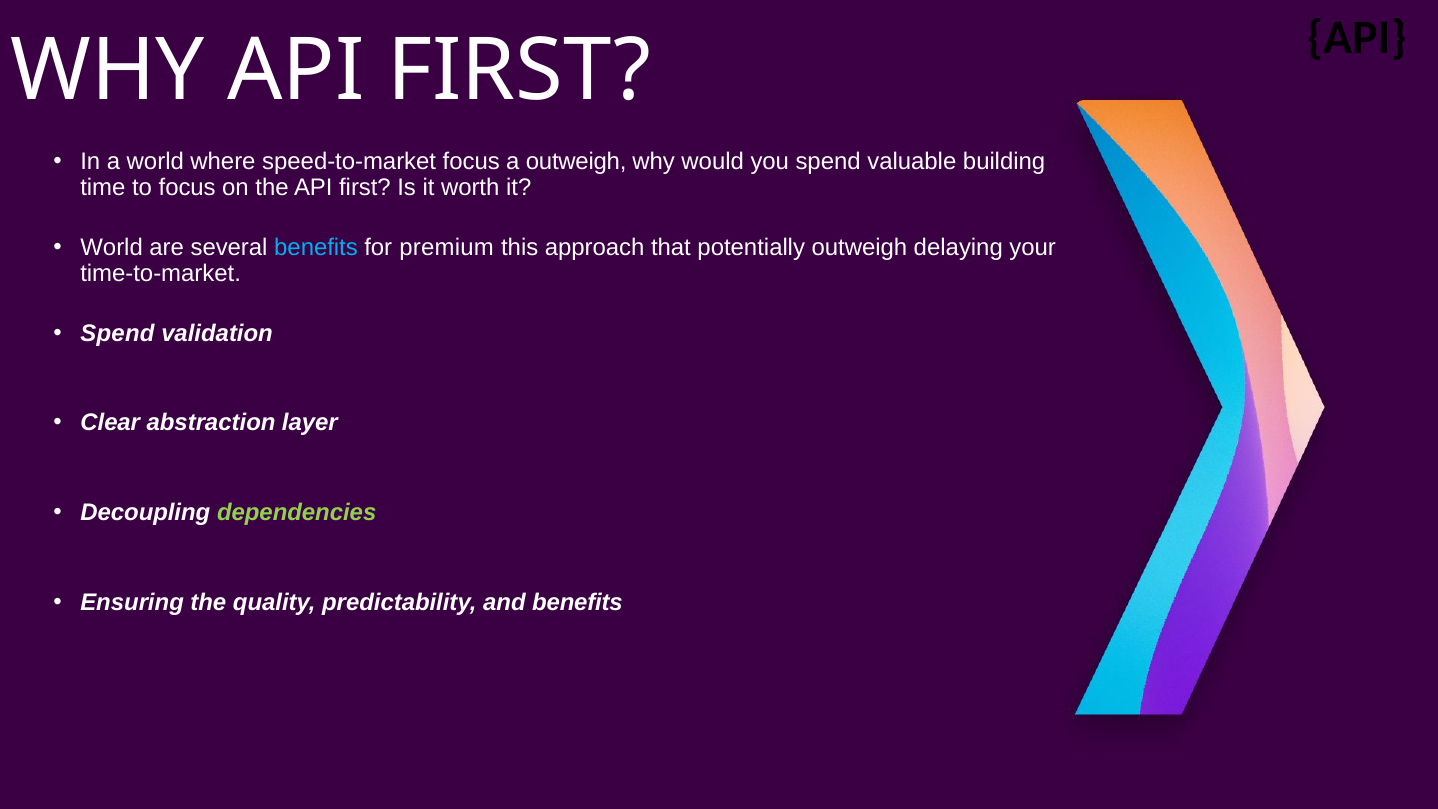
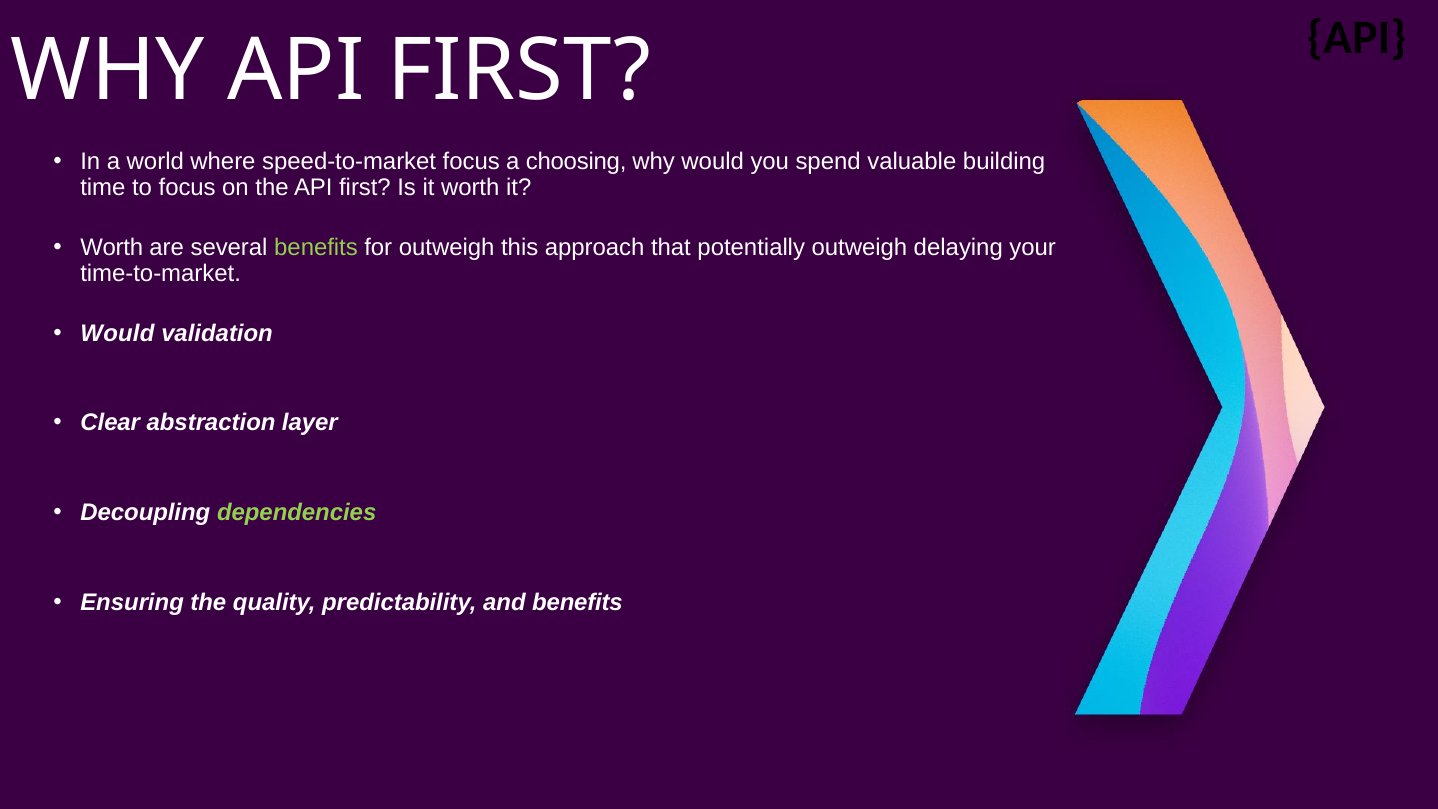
a outweigh: outweigh -> choosing
World at (112, 247): World -> Worth
benefits at (316, 247) colour: light blue -> light green
for premium: premium -> outweigh
Spend at (117, 333): Spend -> Would
